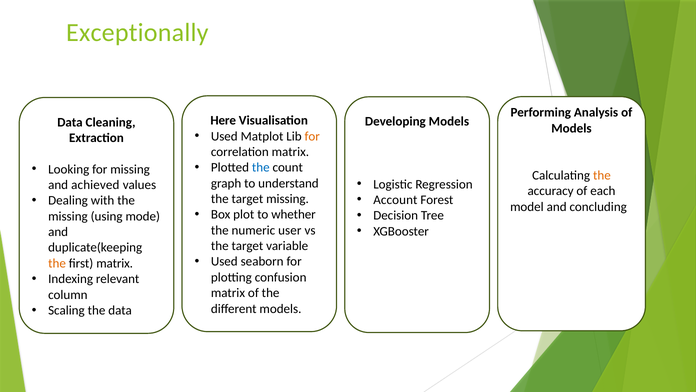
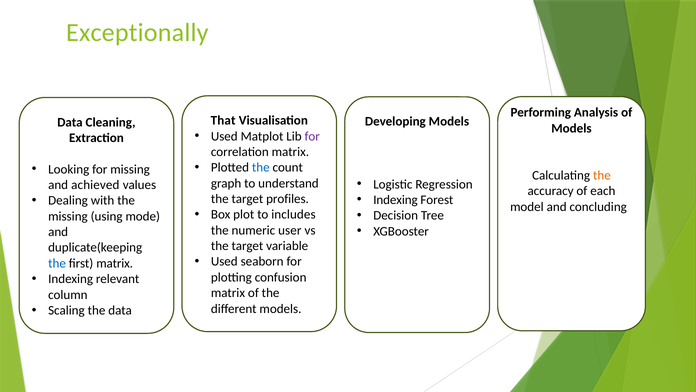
Here: Here -> That
for at (312, 136) colour: orange -> purple
Account at (395, 200): Account -> Indexing
target missing: missing -> profiles
whether: whether -> includes
the at (57, 263) colour: orange -> blue
